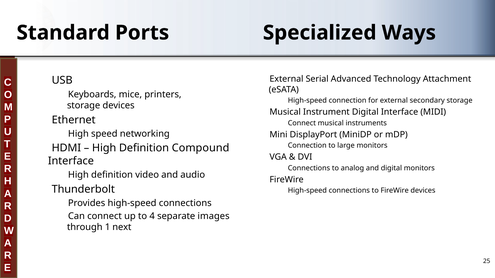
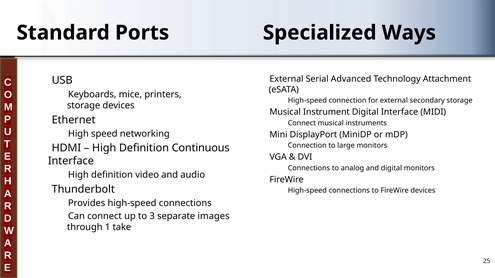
Compound: Compound -> Continuous
4: 4 -> 3
next: next -> take
